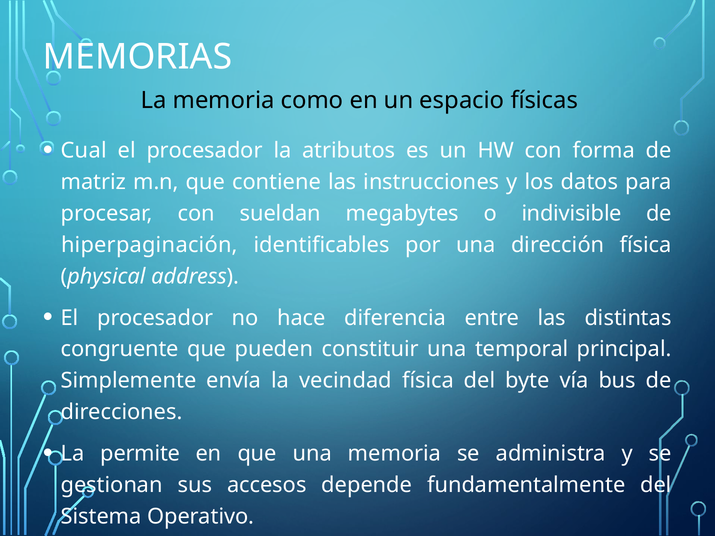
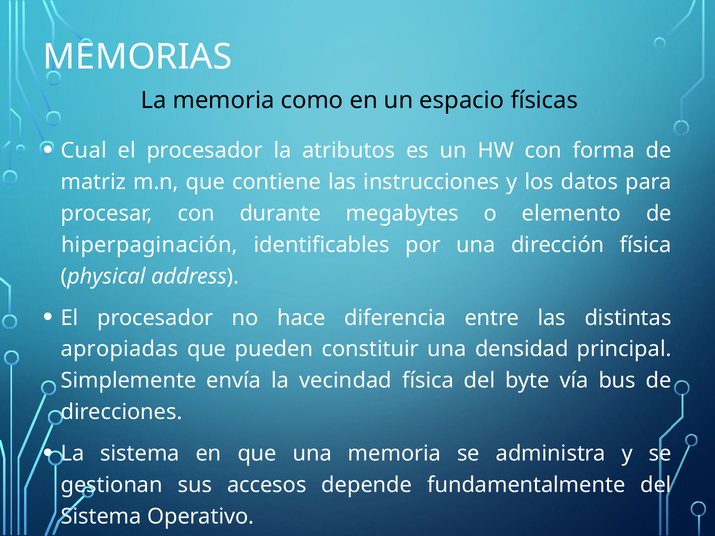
sueldan: sueldan -> durante
indivisible: indivisible -> elemento
congruente: congruente -> apropiadas
temporal: temporal -> densidad
La permite: permite -> sistema
